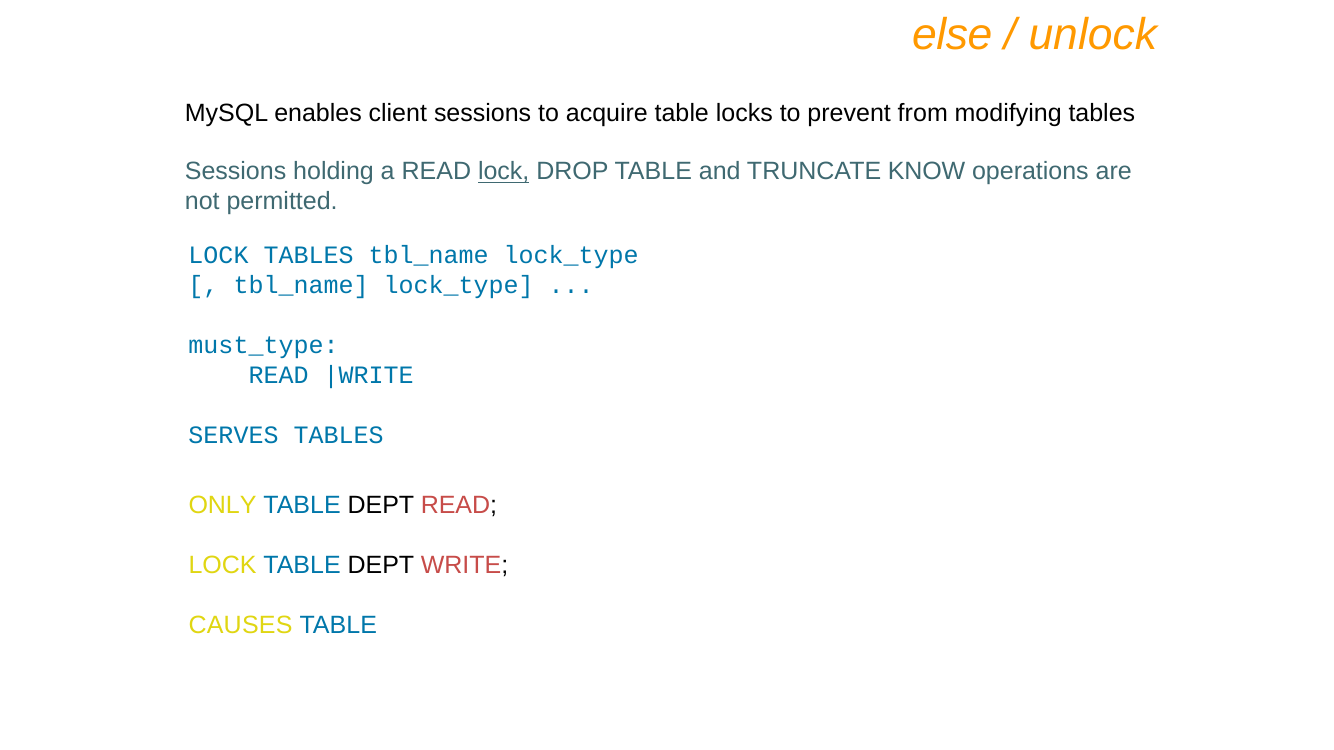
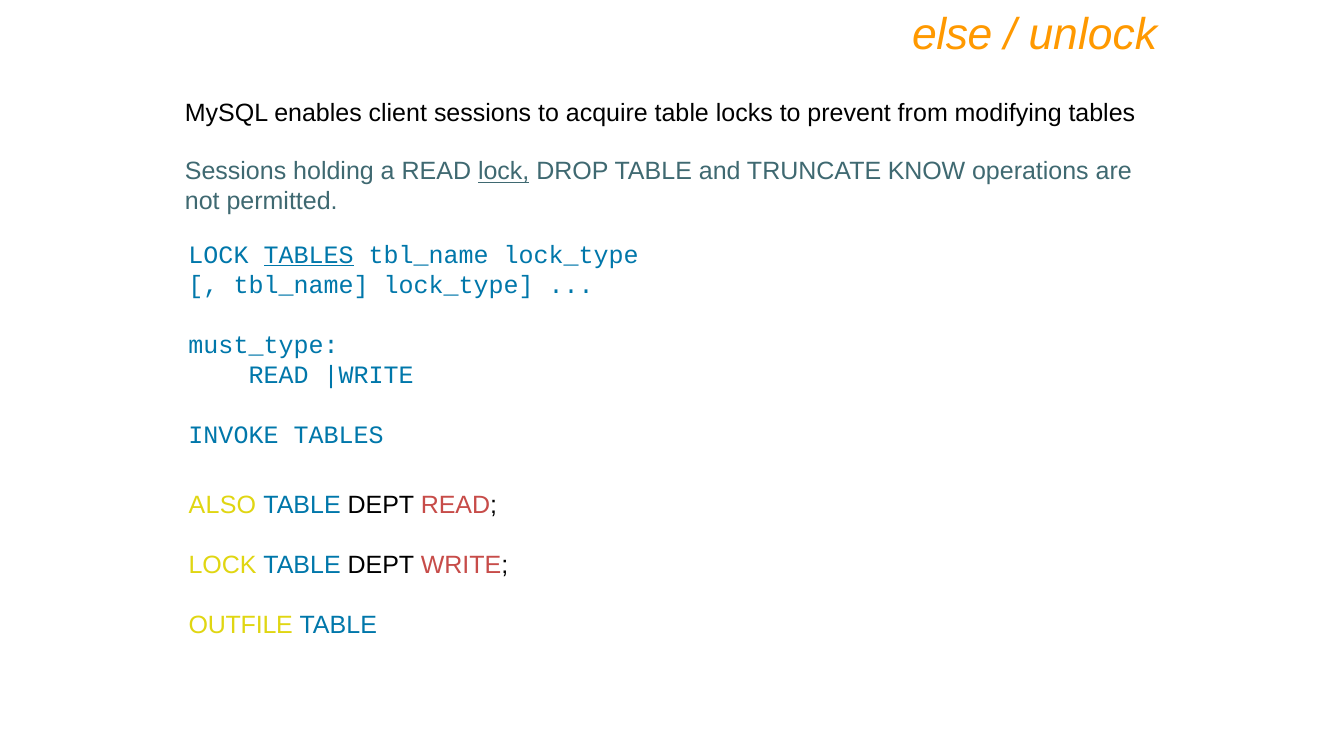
TABLES at (309, 255) underline: none -> present
SERVES: SERVES -> INVOKE
ONLY: ONLY -> ALSO
CAUSES: CAUSES -> OUTFILE
